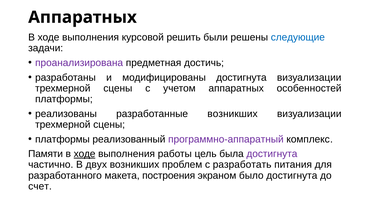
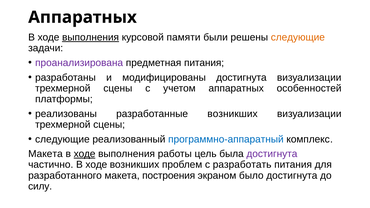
выполнения at (91, 37) underline: none -> present
решить: решить -> памяти
следующие at (298, 37) colour: blue -> orange
предметная достичь: достичь -> питания
платформы at (62, 139): платформы -> следующие
программно-аппаратный colour: purple -> blue
Памяти at (46, 154): Памяти -> Макета
частично В двух: двух -> ходе
счет: счет -> силу
